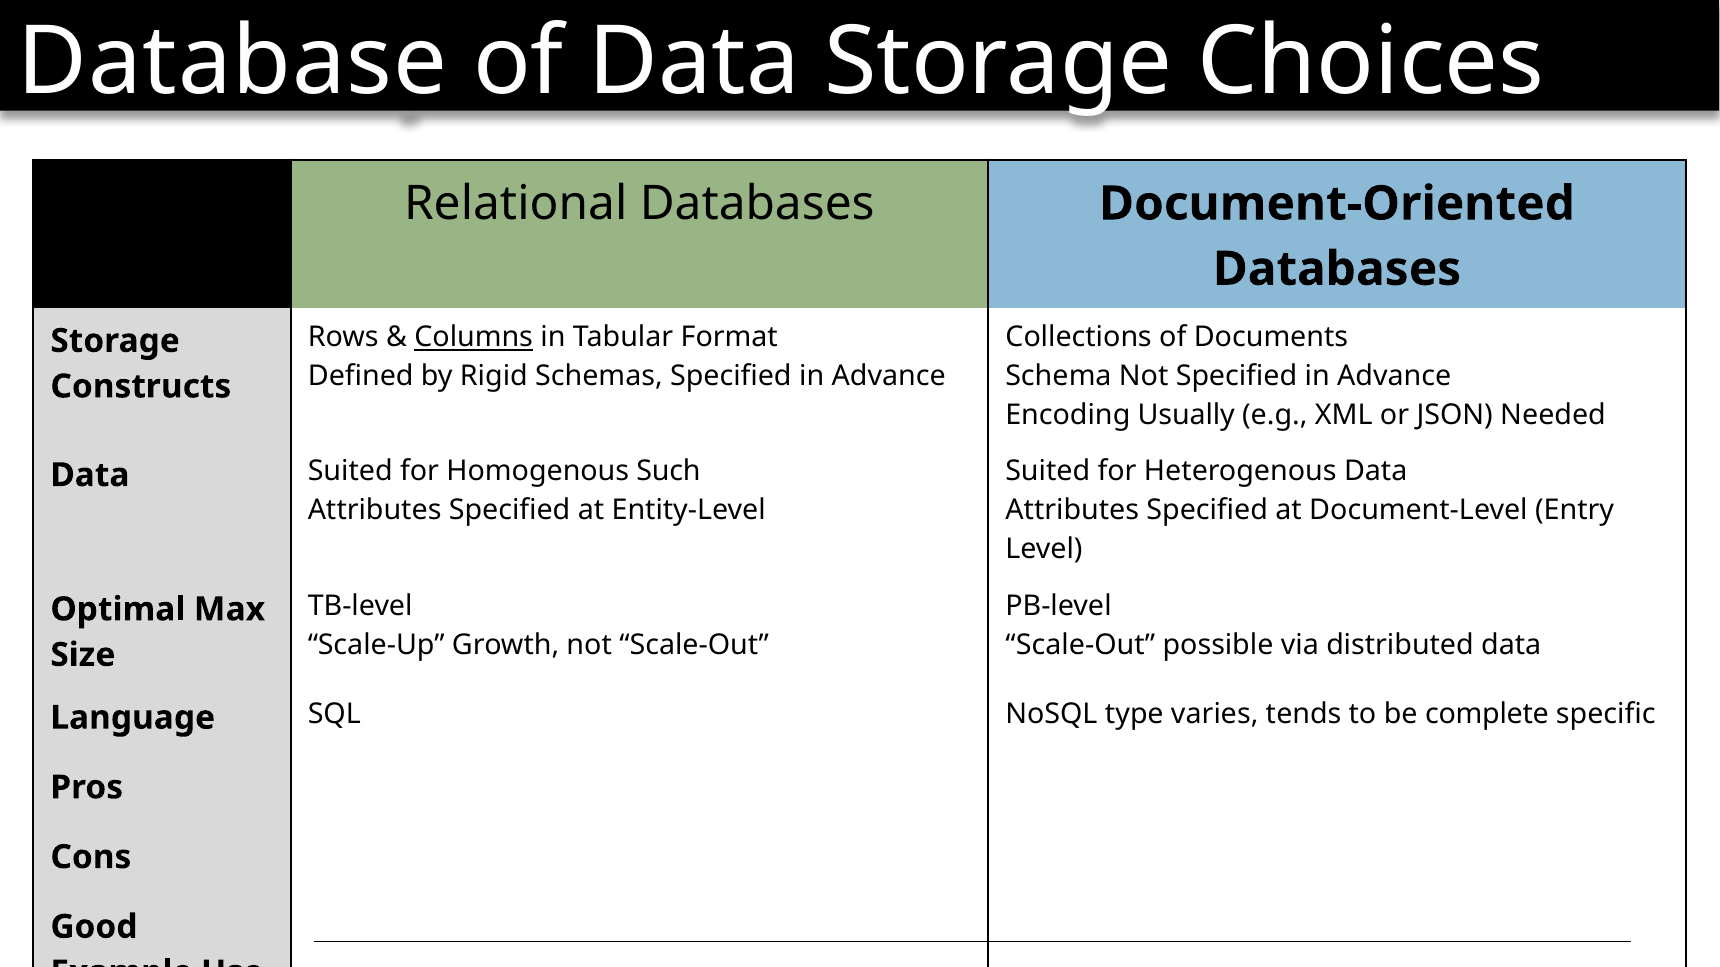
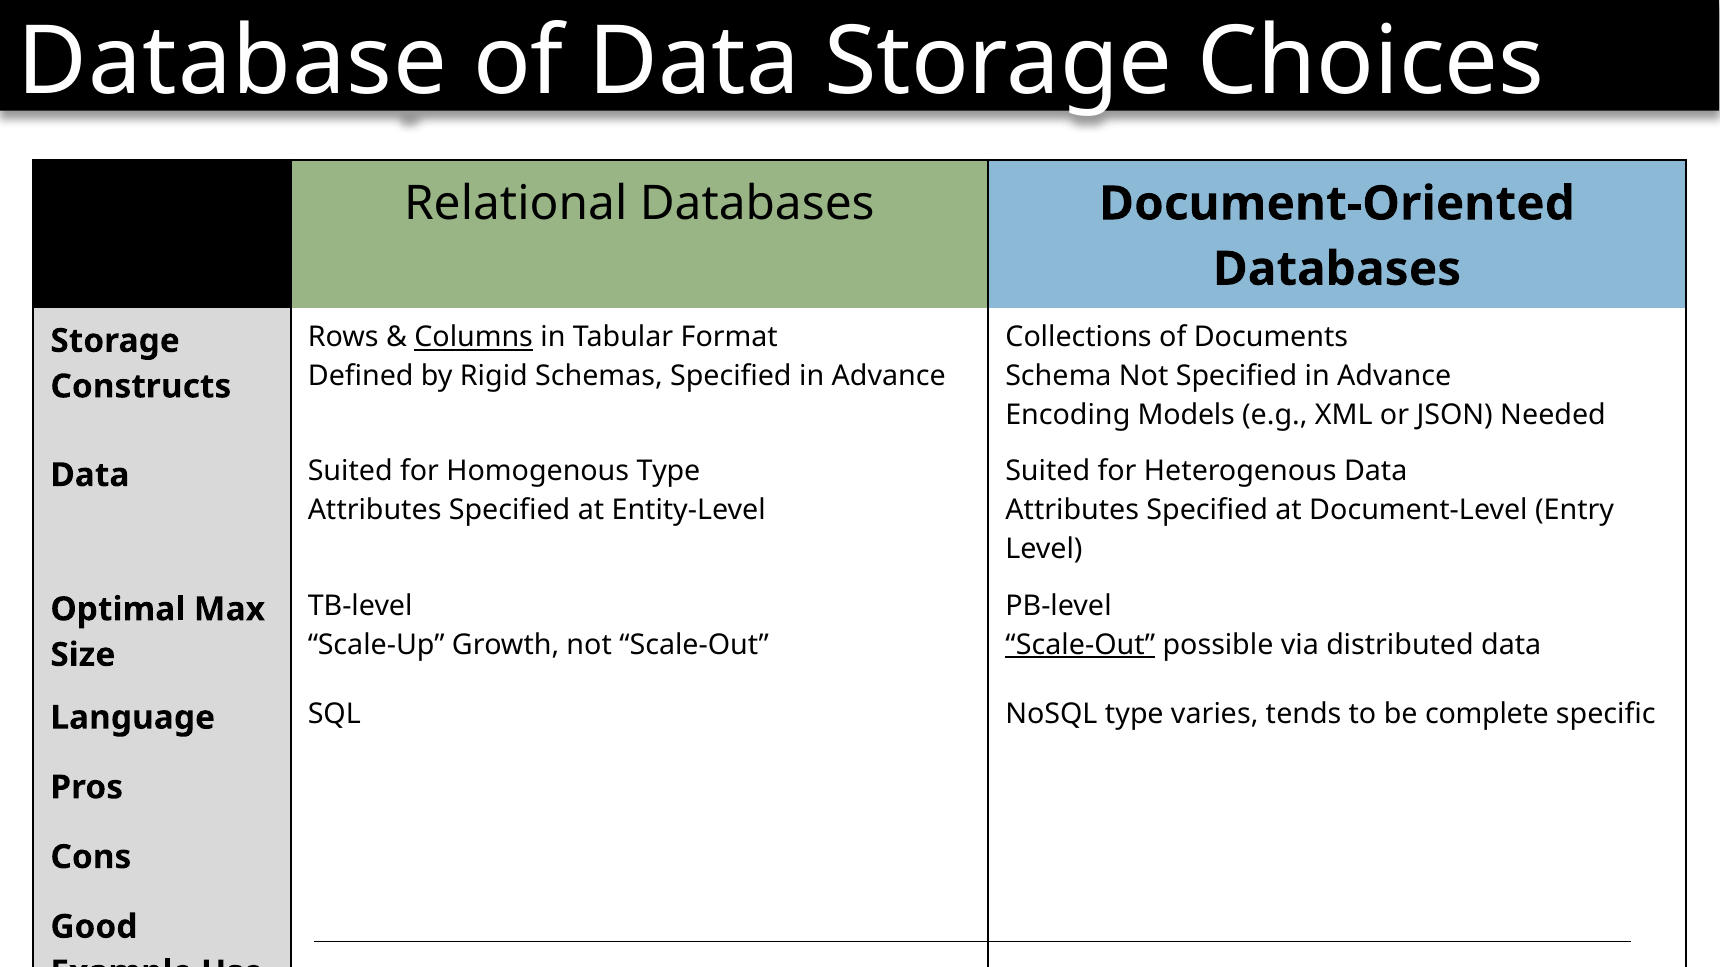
Usually: Usually -> Models
Homogenous Such: Such -> Type
Scale-Out at (1080, 645) underline: none -> present
